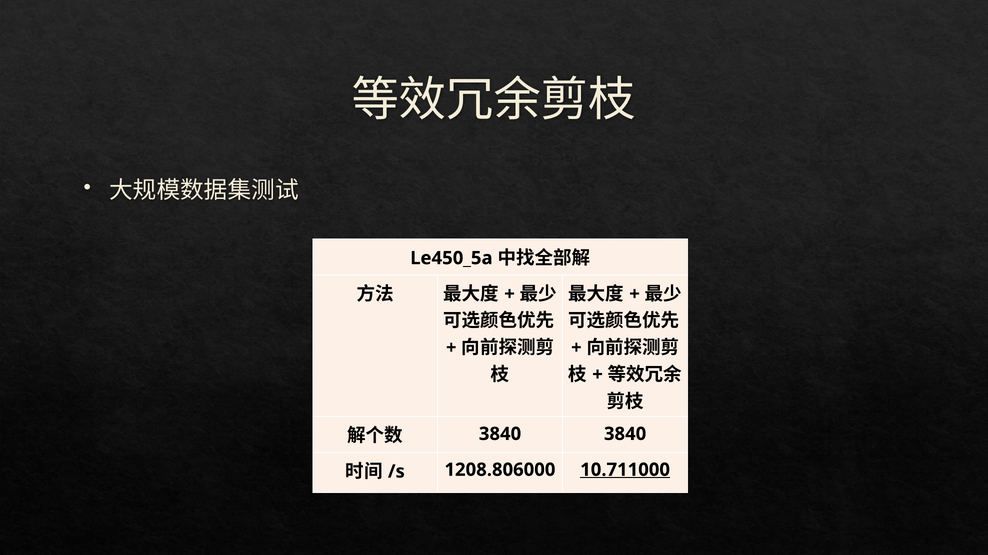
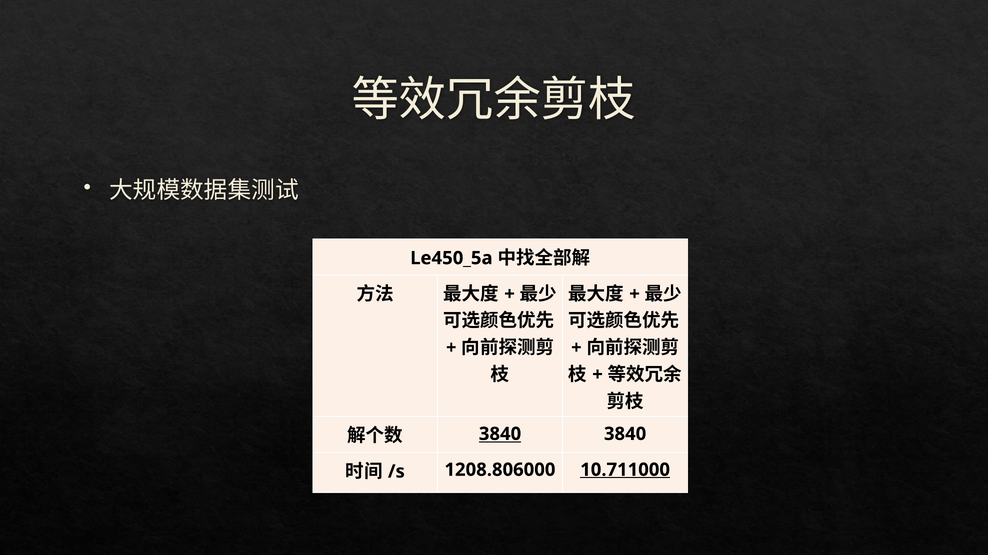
3840 at (500, 434) underline: none -> present
